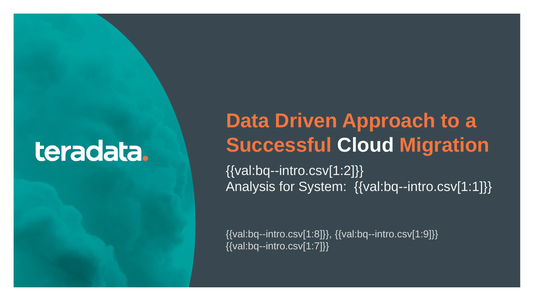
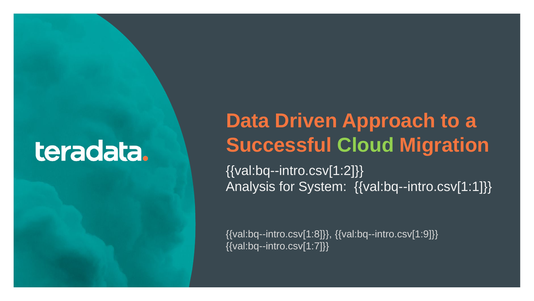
Cloud colour: white -> light green
